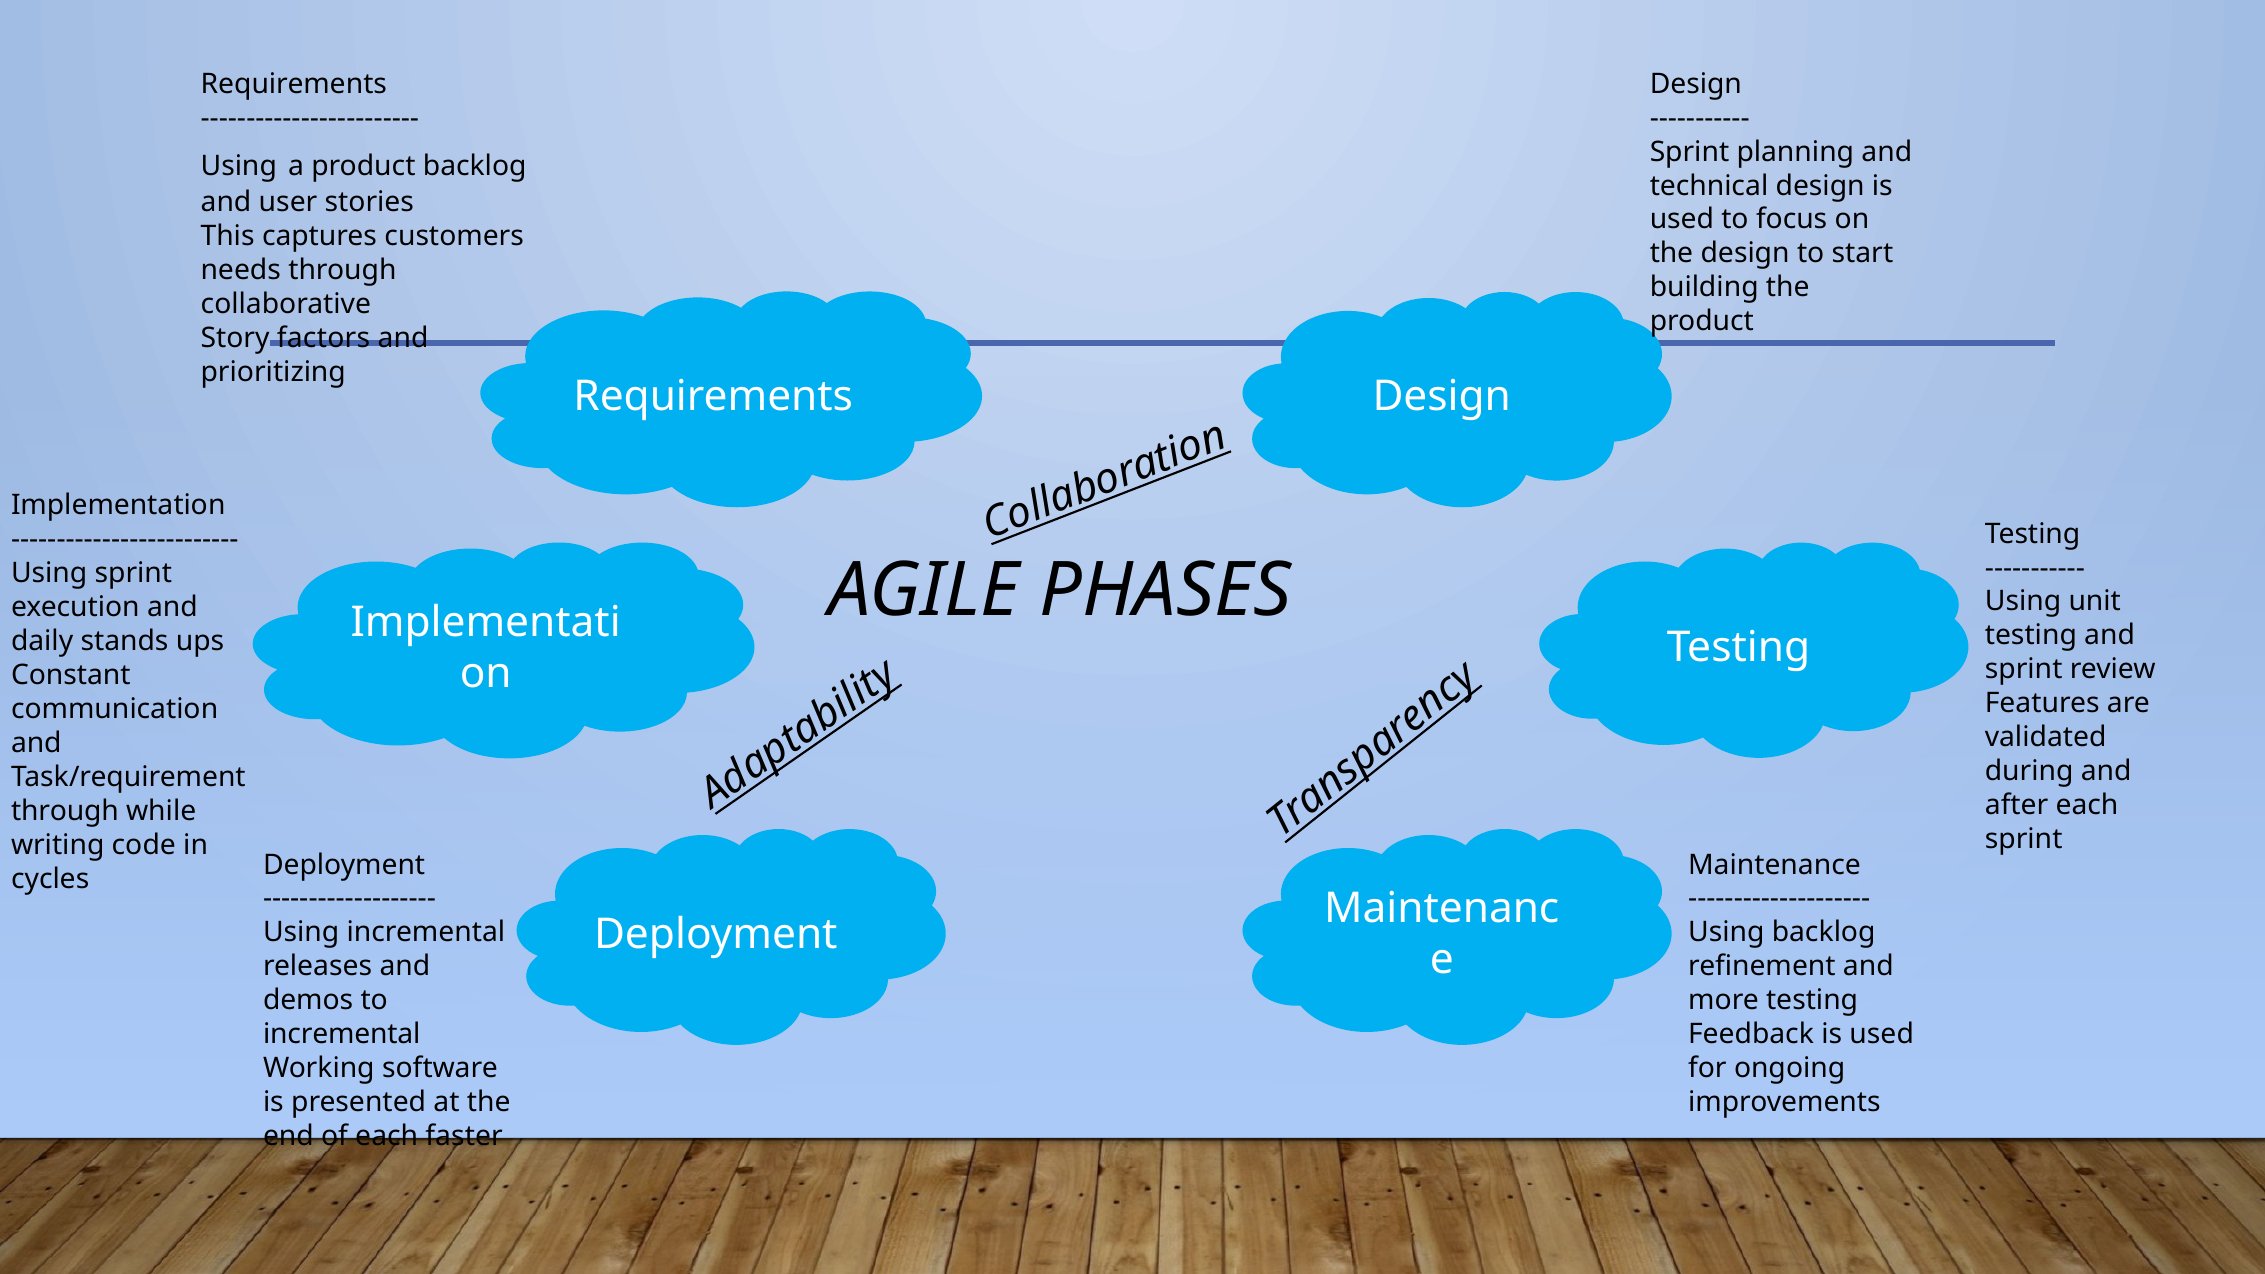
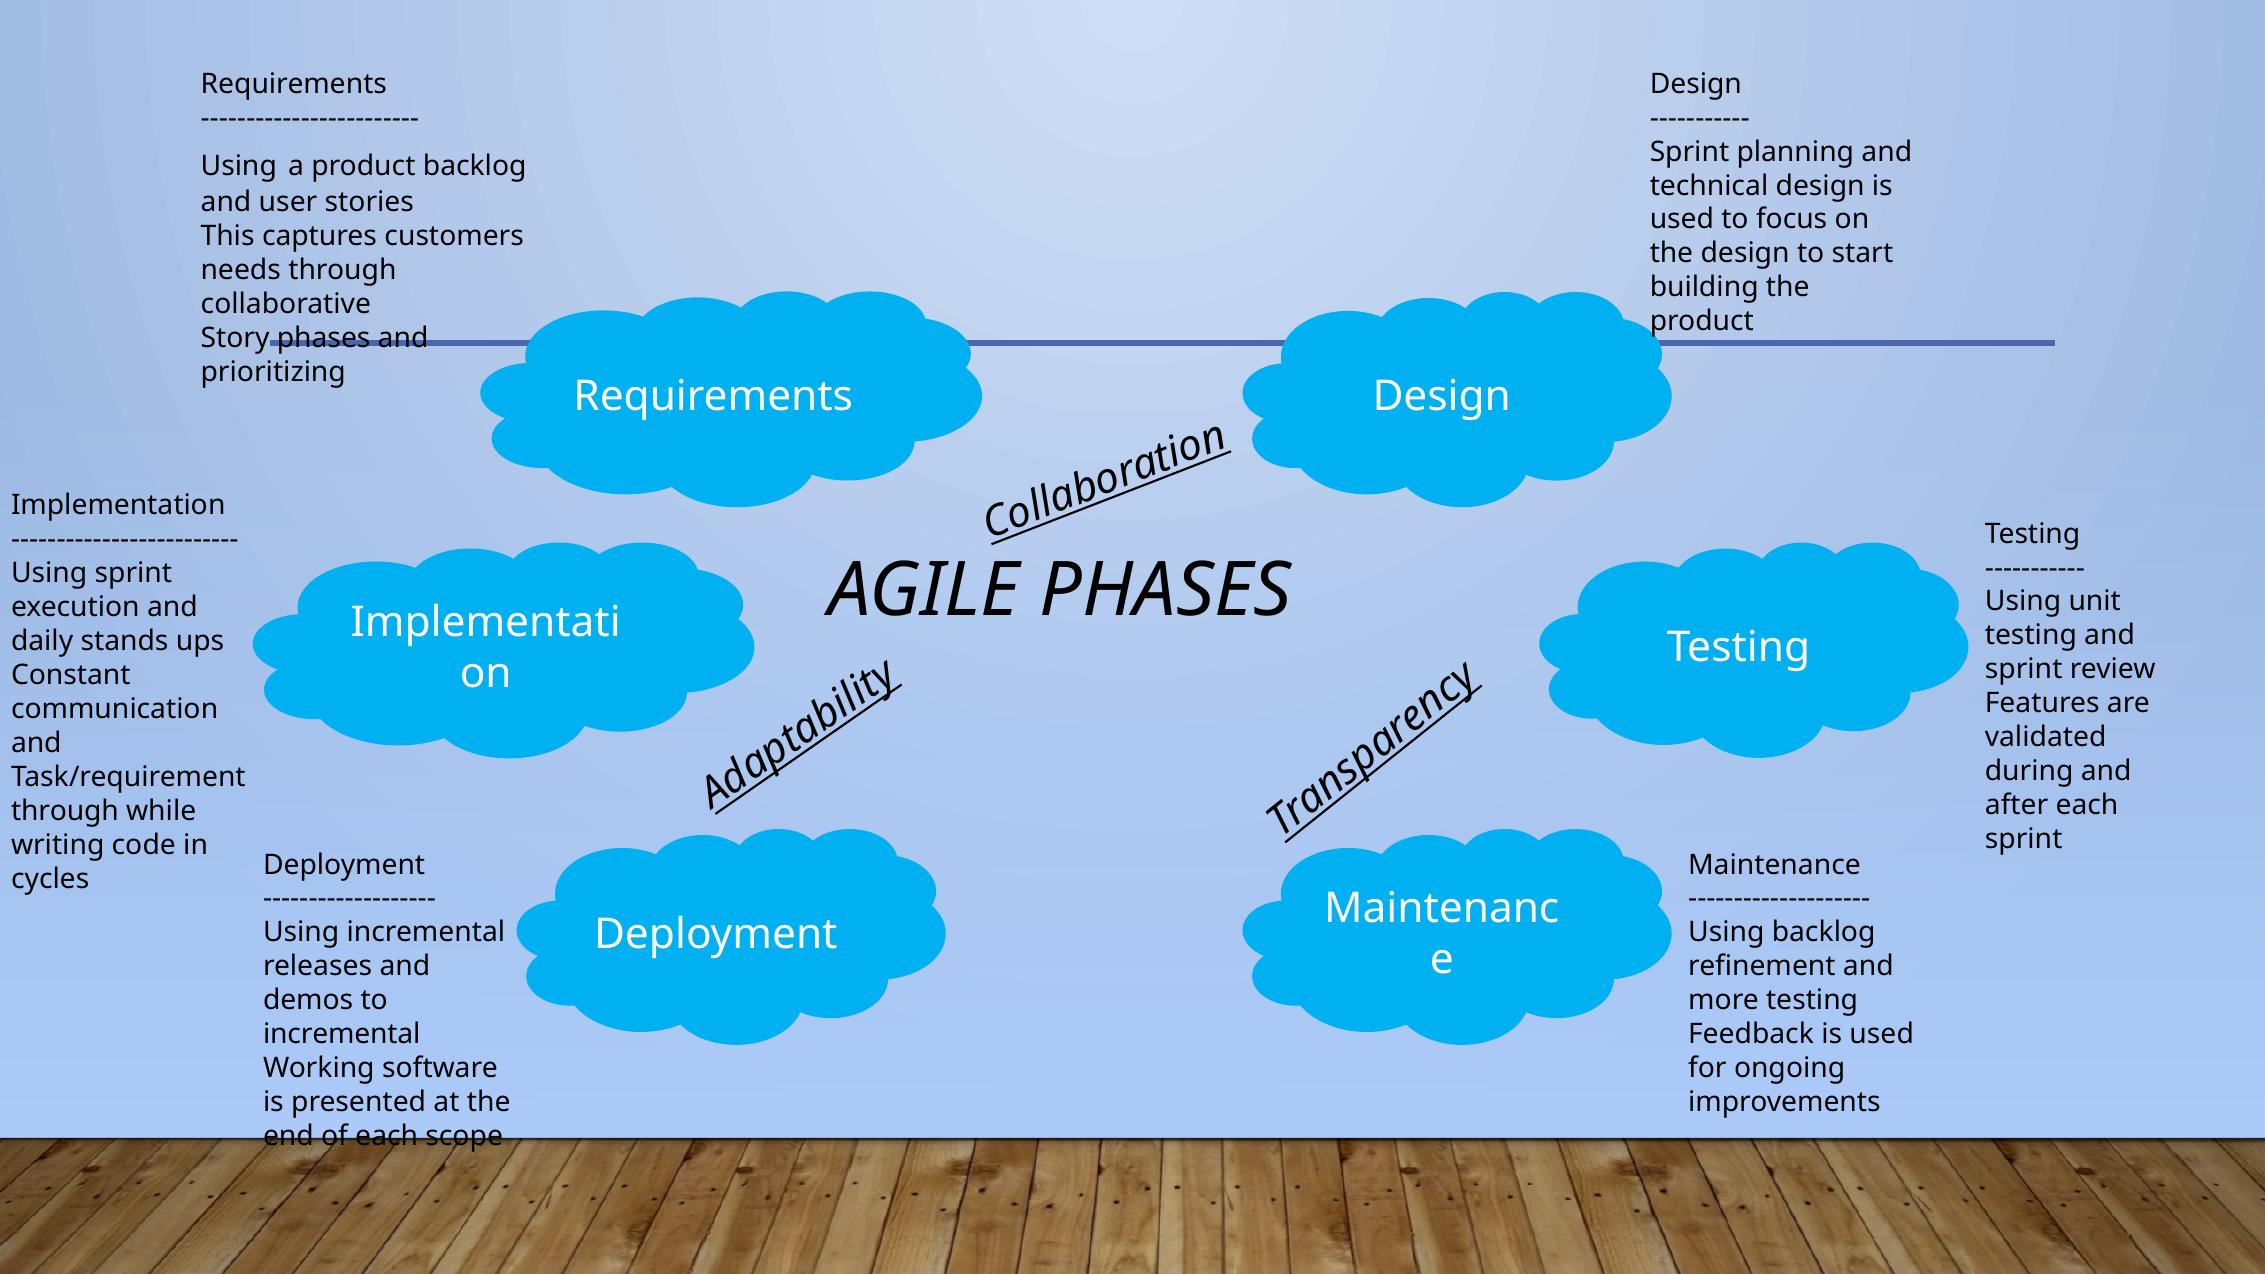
Story factors: factors -> phases
faster: faster -> scope
